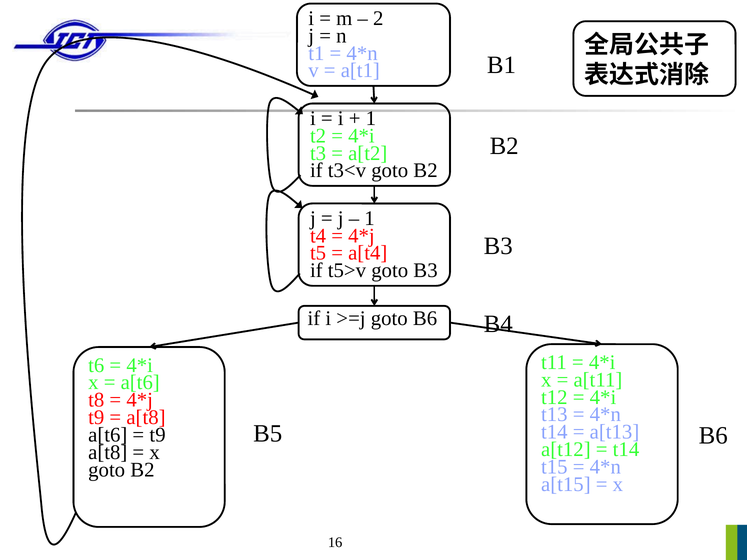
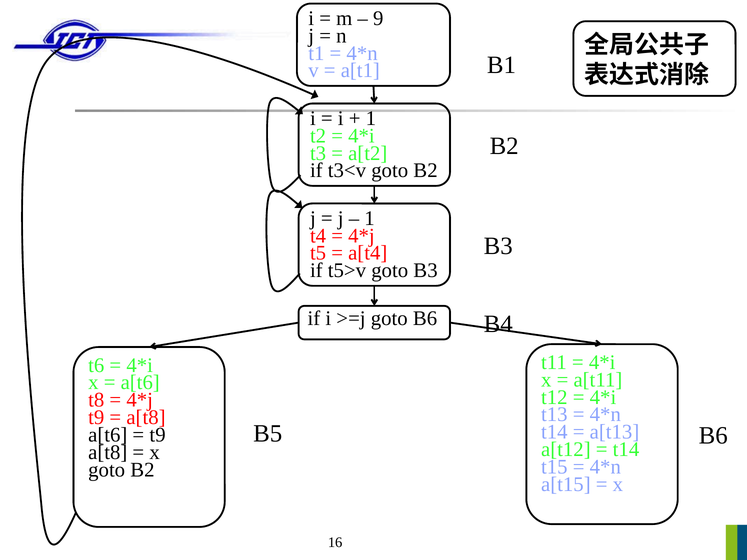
2: 2 -> 9
